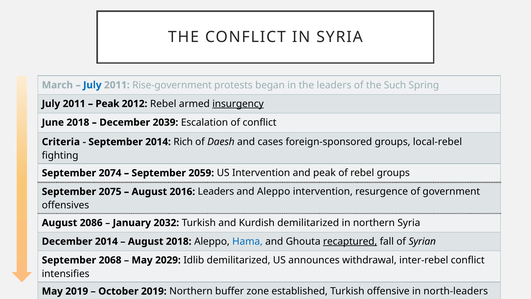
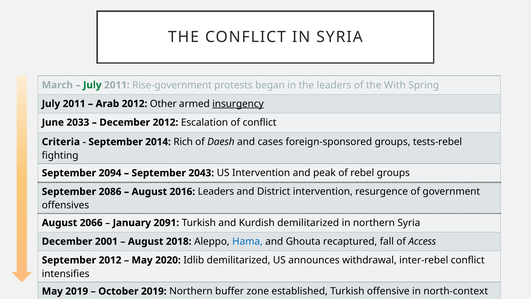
July at (92, 85) colour: blue -> green
Such: Such -> With
Peak at (107, 104): Peak -> Arab
2012 Rebel: Rebel -> Other
June 2018: 2018 -> 2033
December 2039: 2039 -> 2012
local-rebel: local-rebel -> tests-rebel
2074: 2074 -> 2094
2059: 2059 -> 2043
2075: 2075 -> 2086
and Aleppo: Aleppo -> District
2086: 2086 -> 2066
2032: 2032 -> 2091
December 2014: 2014 -> 2001
recaptured underline: present -> none
of Syrian: Syrian -> Access
September 2068: 2068 -> 2012
2029: 2029 -> 2020
north-leaders: north-leaders -> north-context
